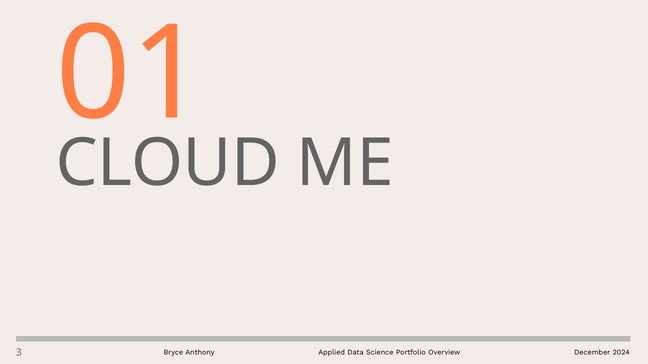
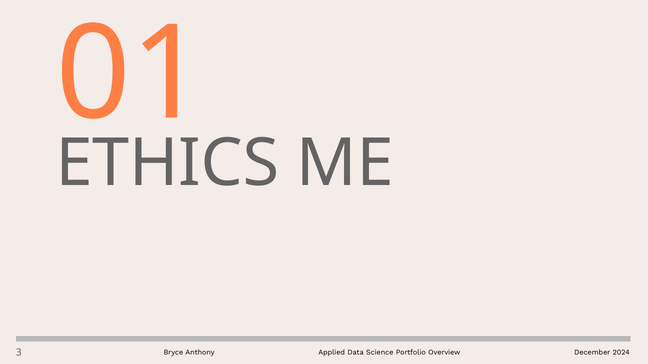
CLOUD: CLOUD -> ETHICS
